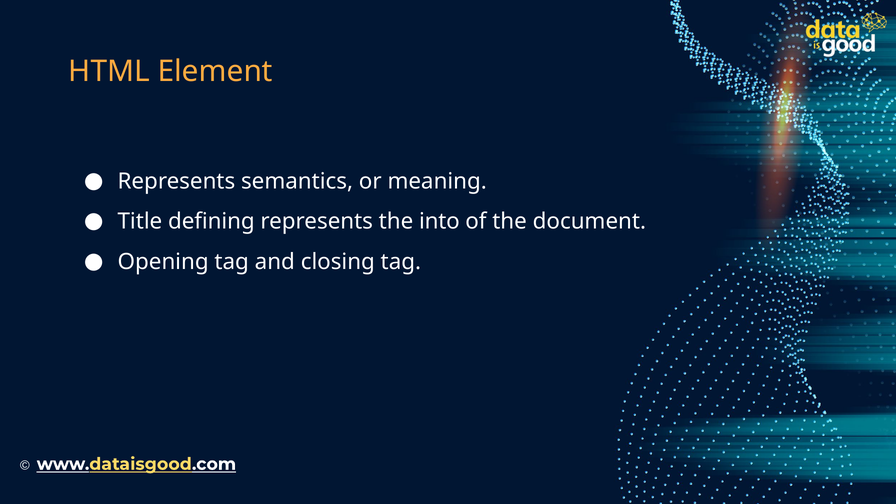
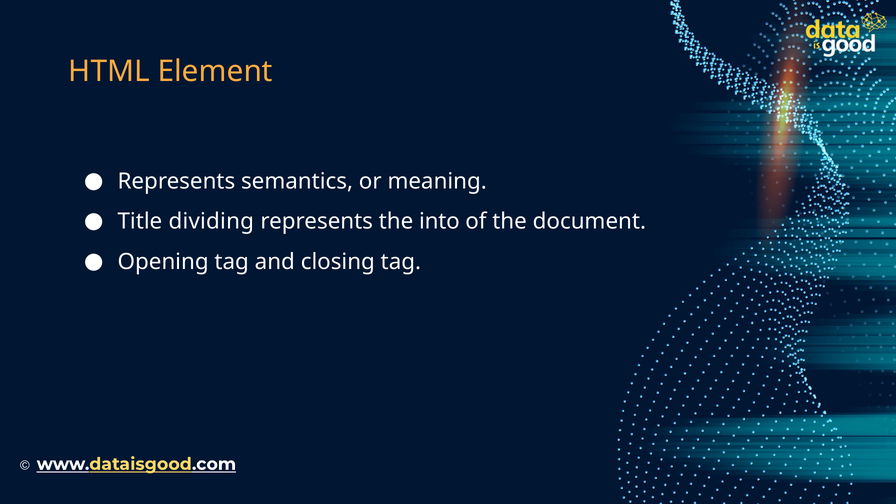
defining: defining -> dividing
